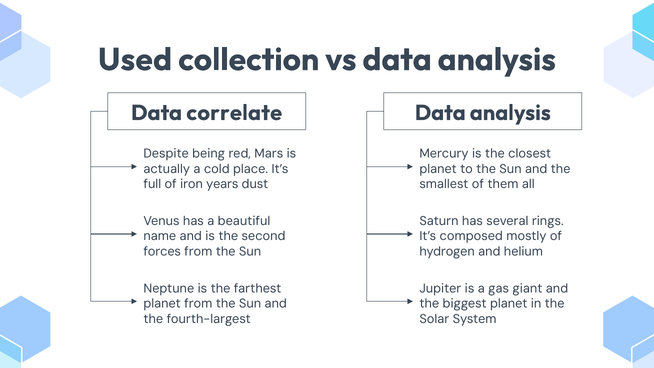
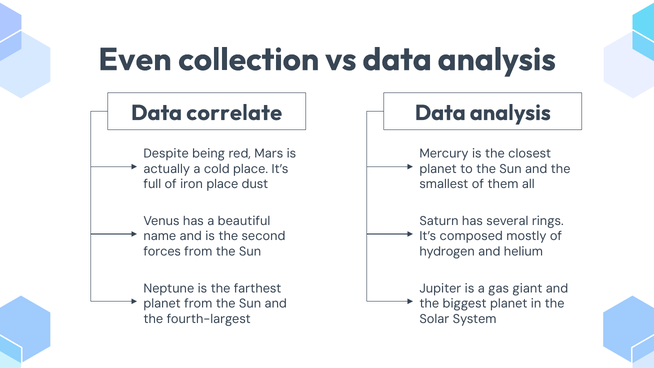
Used: Used -> Even
iron years: years -> place
